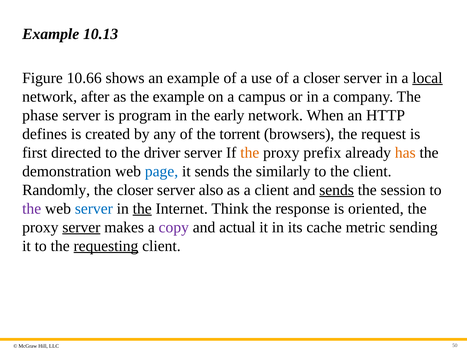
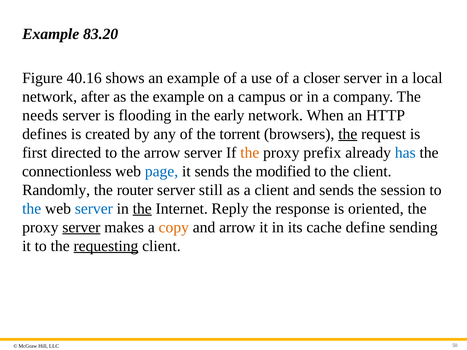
10.13: 10.13 -> 83.20
10.66: 10.66 -> 40.16
local underline: present -> none
phase: phase -> needs
program: program -> flooding
the at (348, 134) underline: none -> present
the driver: driver -> arrow
has colour: orange -> blue
demonstration: demonstration -> connectionless
similarly: similarly -> modified
the closer: closer -> router
also: also -> still
sends at (337, 190) underline: present -> none
the at (32, 209) colour: purple -> blue
Think: Think -> Reply
copy colour: purple -> orange
and actual: actual -> arrow
metric: metric -> define
